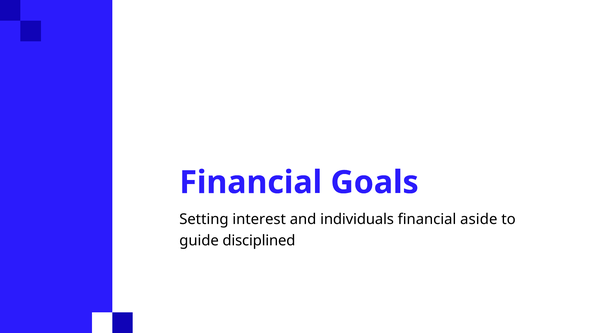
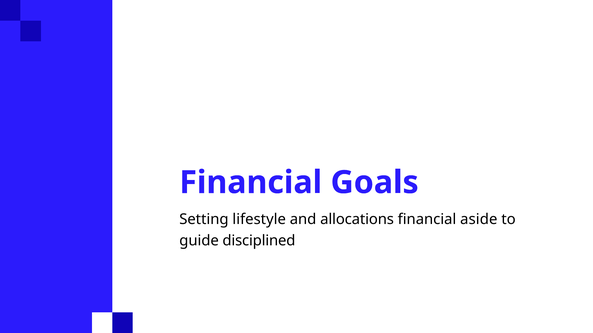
interest: interest -> lifestyle
individuals: individuals -> allocations
